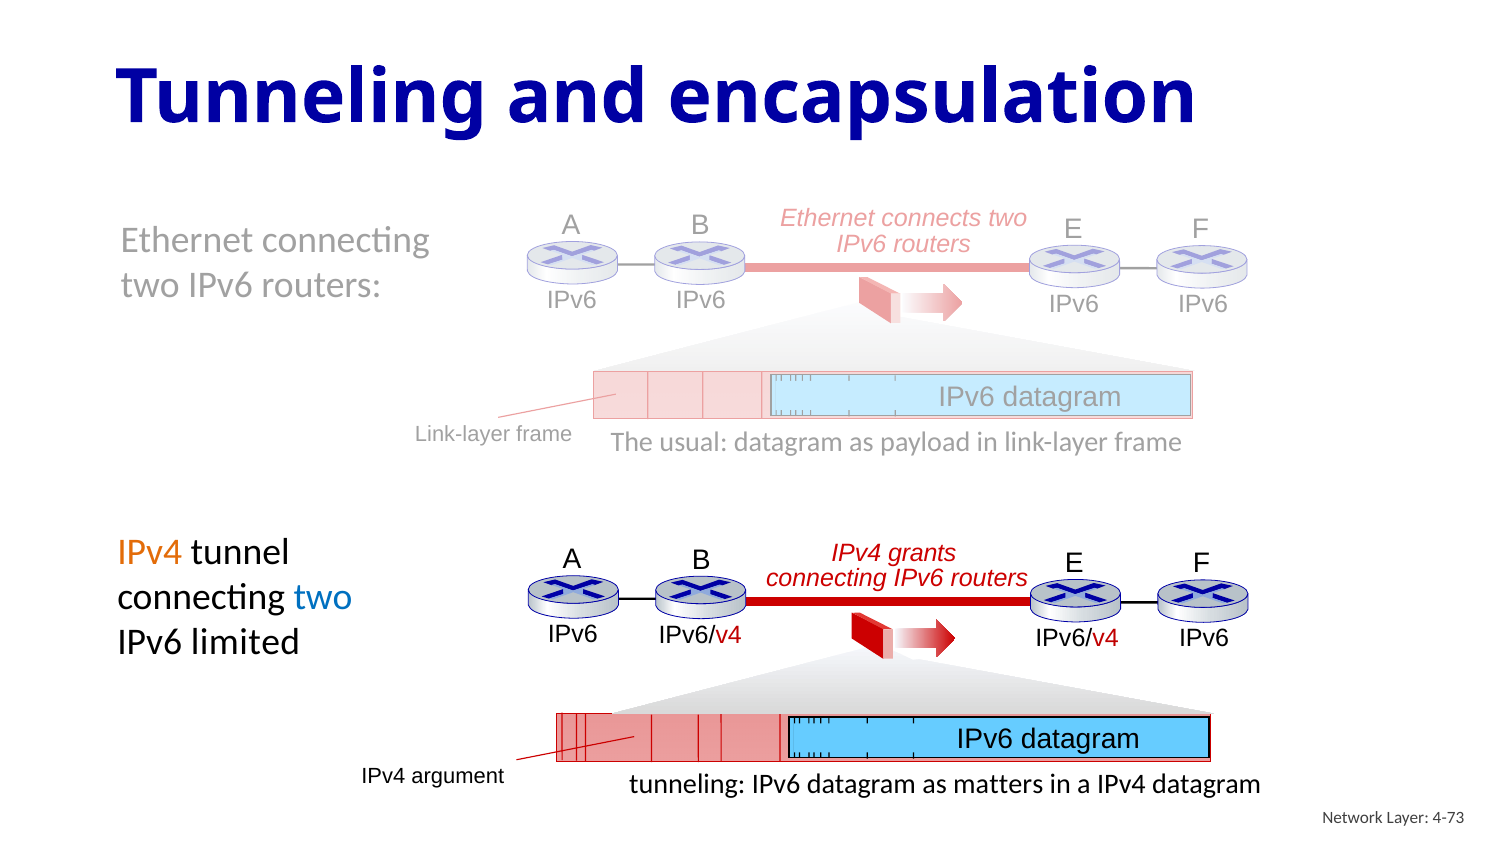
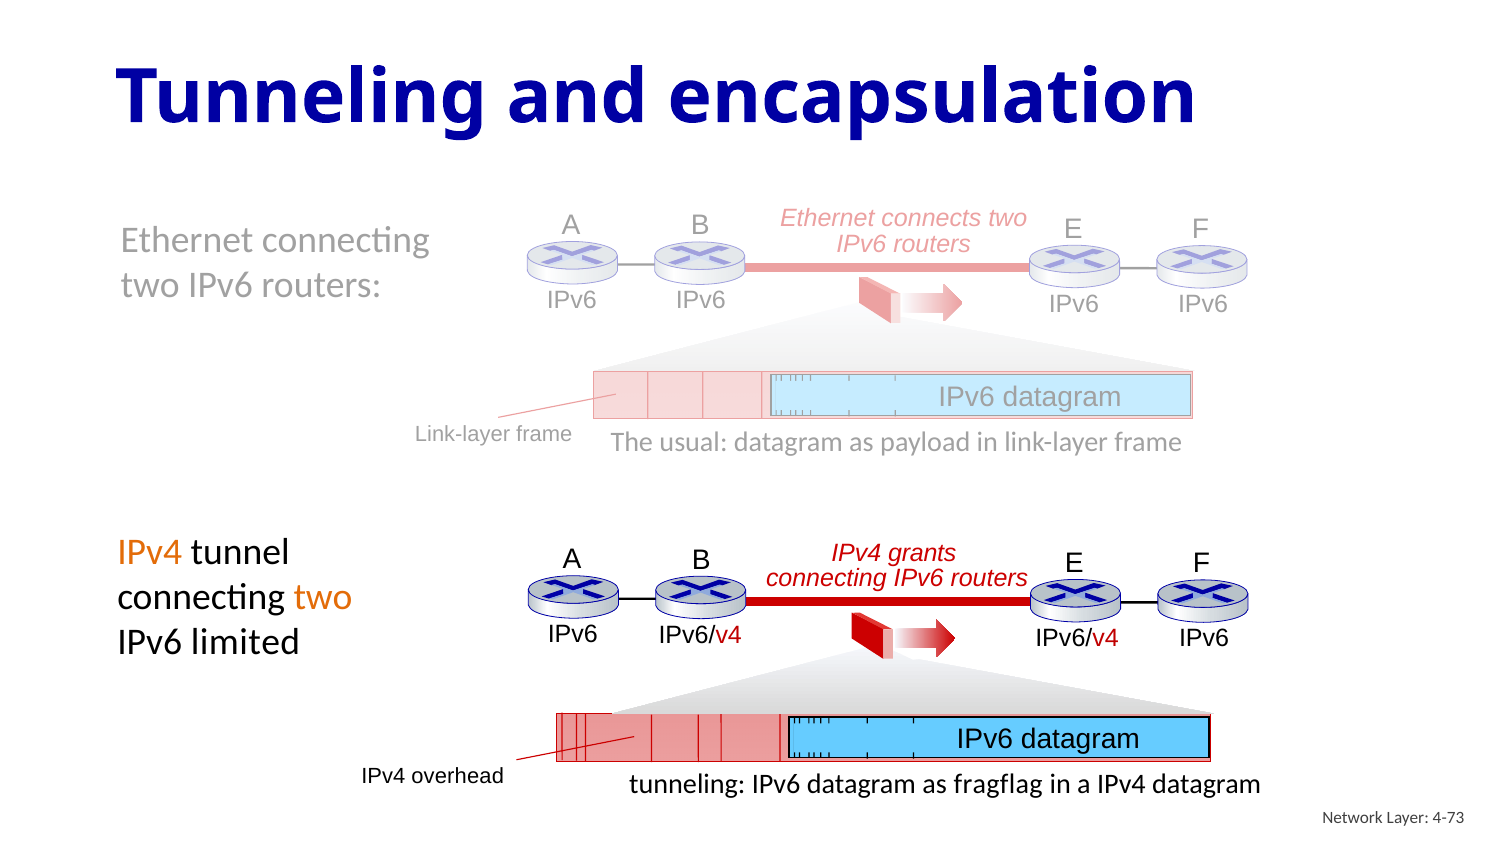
two at (323, 597) colour: blue -> orange
argument: argument -> overhead
matters: matters -> fragflag
